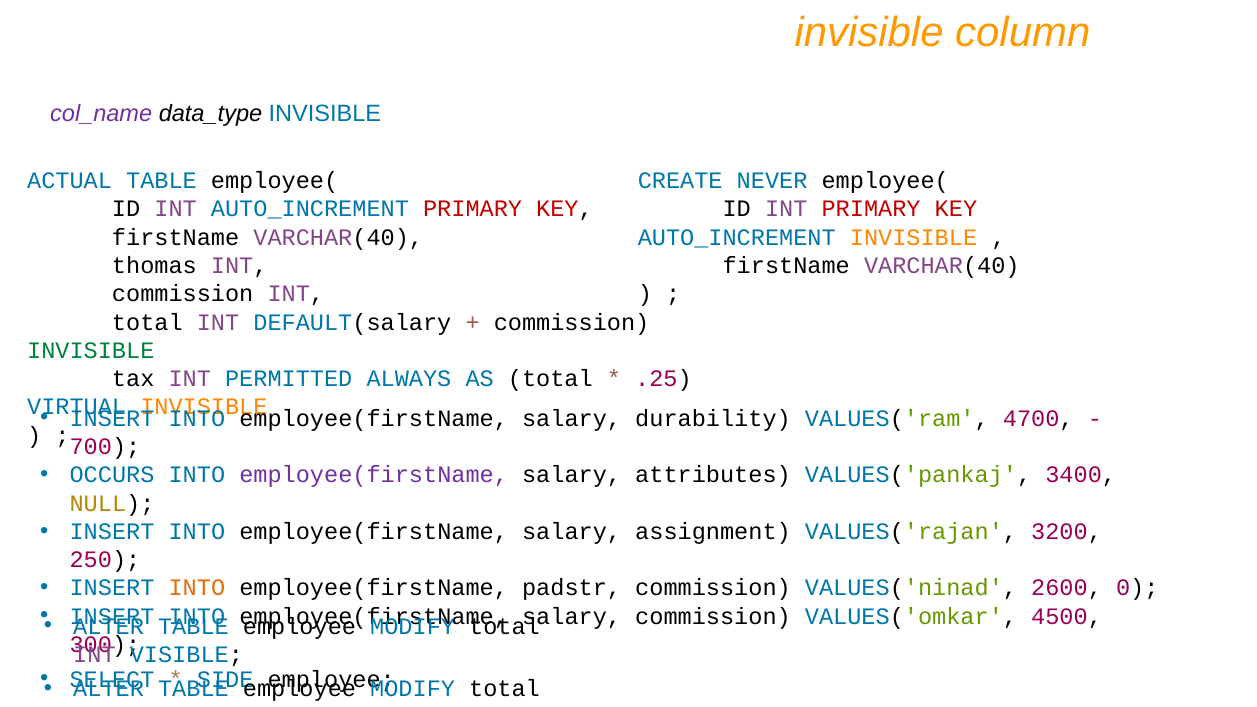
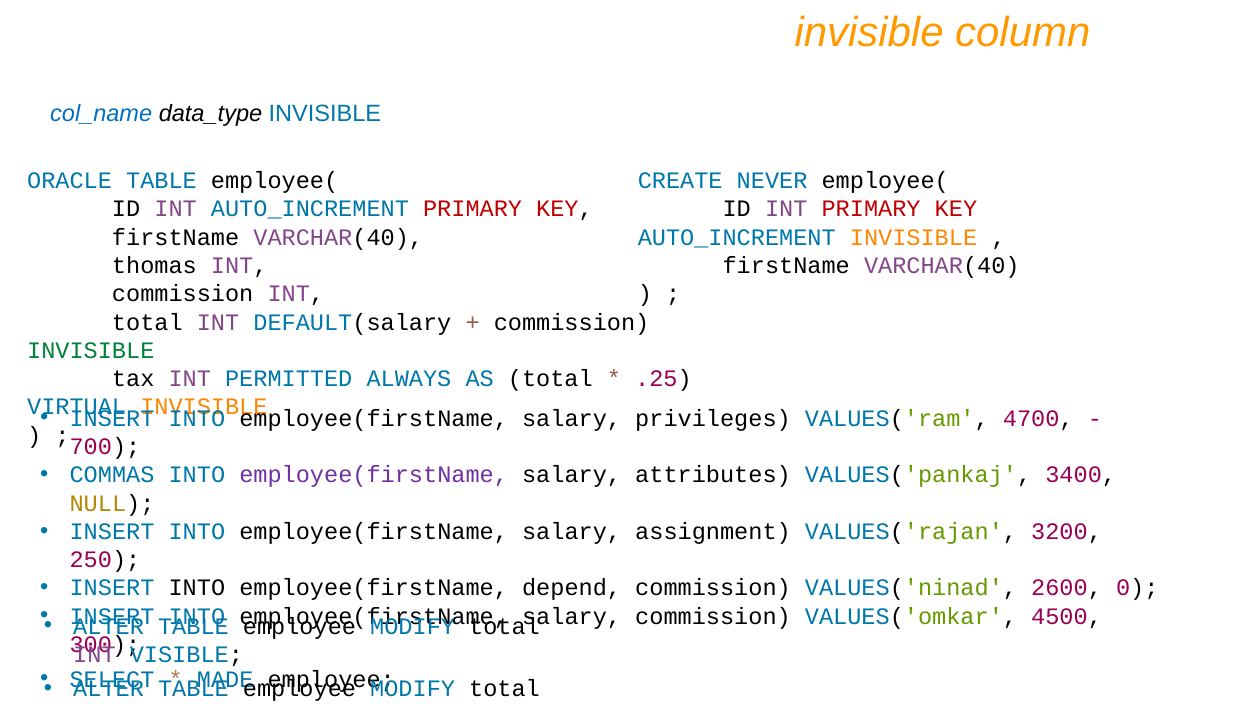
col_name colour: purple -> blue
ACTUAL: ACTUAL -> ORACLE
durability: durability -> privileges
OCCURS: OCCURS -> COMMAS
INTO at (197, 588) colour: orange -> black
padstr: padstr -> depend
SIDE: SIDE -> MADE
